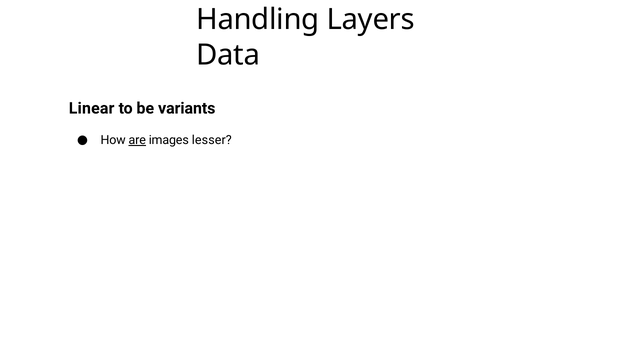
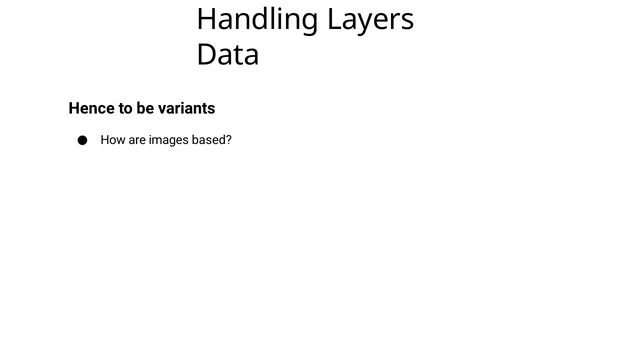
Linear: Linear -> Hence
are underline: present -> none
lesser: lesser -> based
